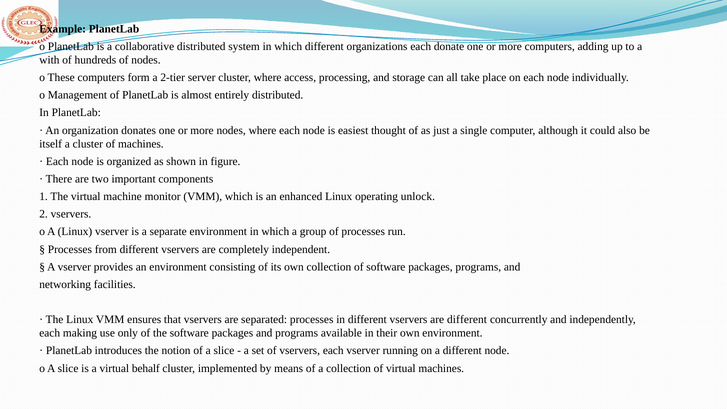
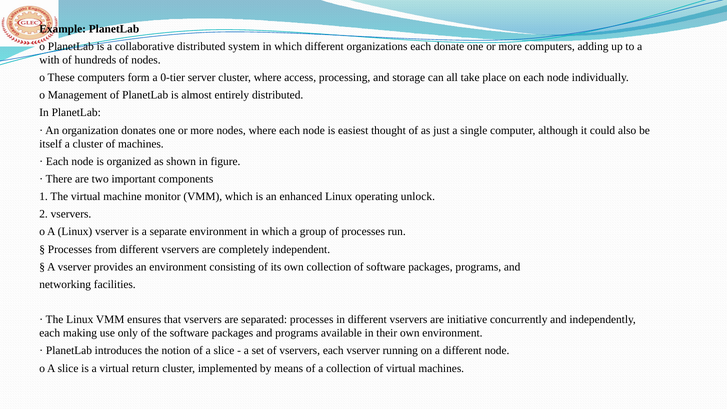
2-tier: 2-tier -> 0-tier
are different: different -> initiative
behalf: behalf -> return
